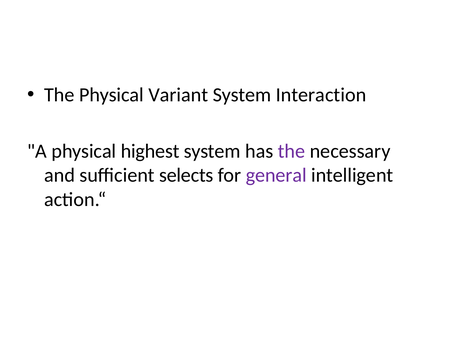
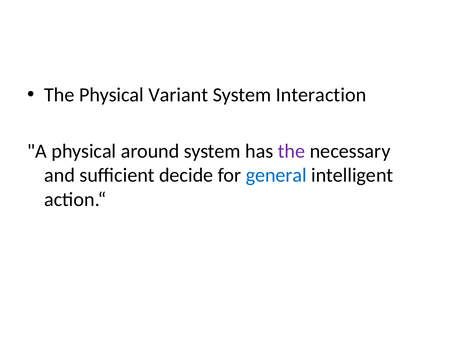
highest: highest -> around
selects: selects -> decide
general colour: purple -> blue
